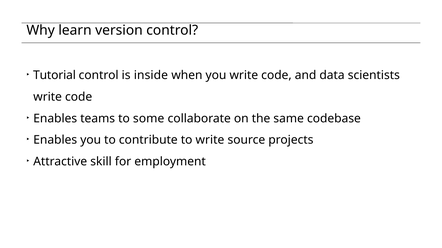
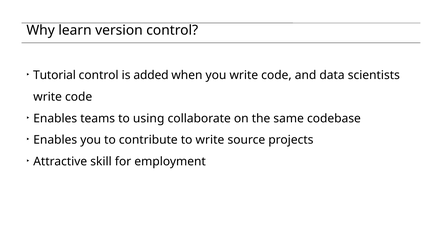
inside: inside -> added
some: some -> using
